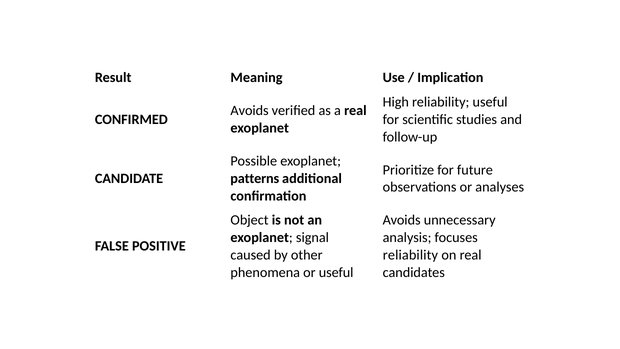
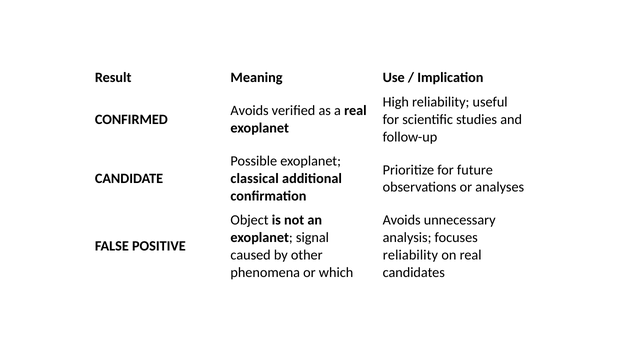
patterns: patterns -> classical
or useful: useful -> which
